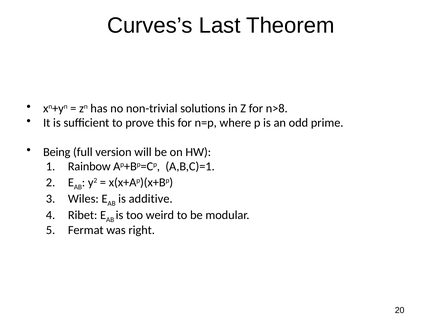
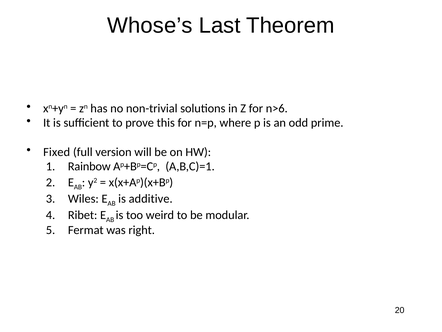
Curves’s: Curves’s -> Whose’s
n>8: n>8 -> n>6
Being: Being -> Fixed
